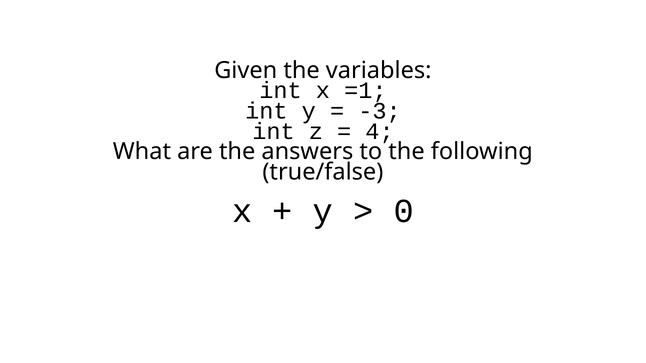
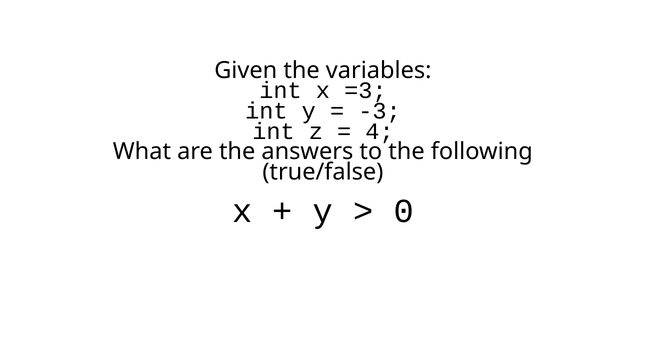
=1: =1 -> =3
